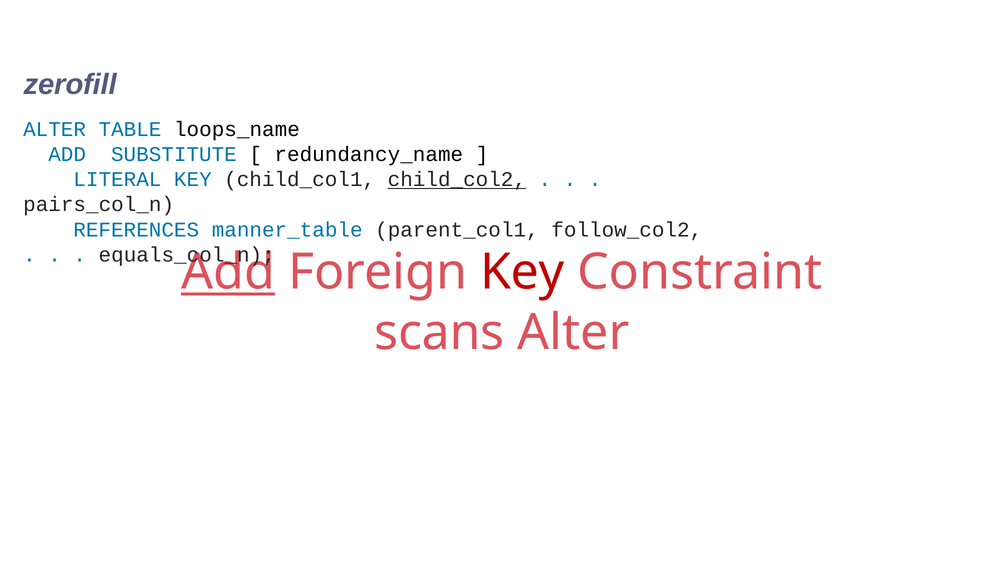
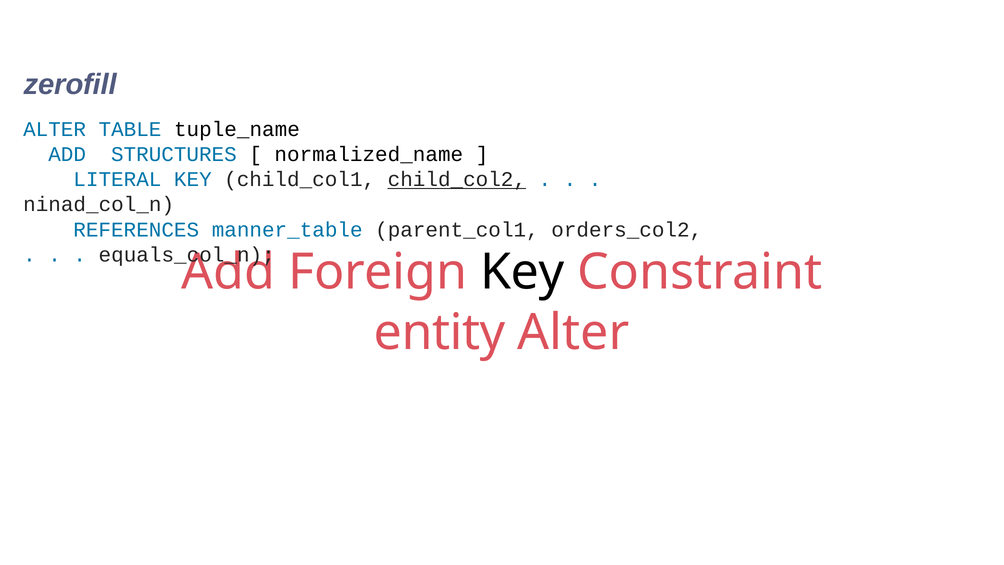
loops_name: loops_name -> tuple_name
SUBSTITUTE: SUBSTITUTE -> STRUCTURES
redundancy_name: redundancy_name -> normalized_name
pairs_col_n: pairs_col_n -> ninad_col_n
follow_col2: follow_col2 -> orders_col2
Add at (228, 272) underline: present -> none
Key at (522, 272) colour: red -> black
scans: scans -> entity
